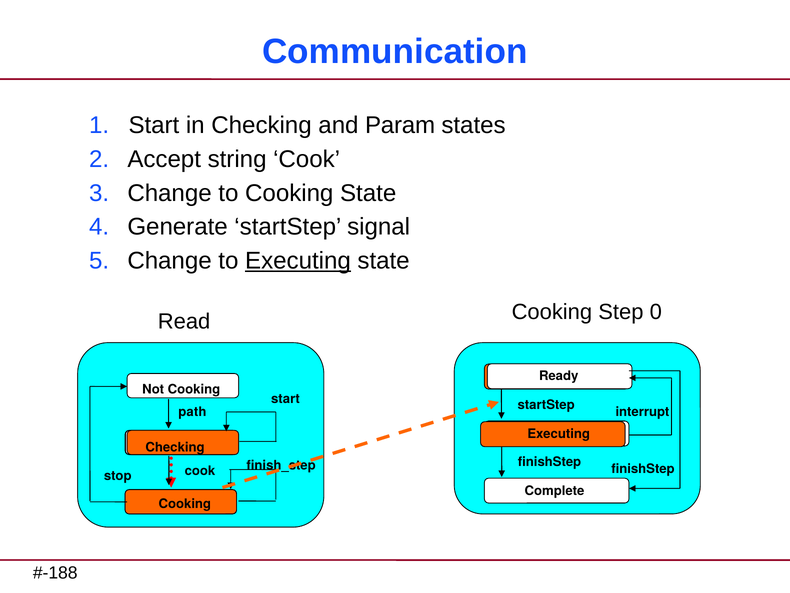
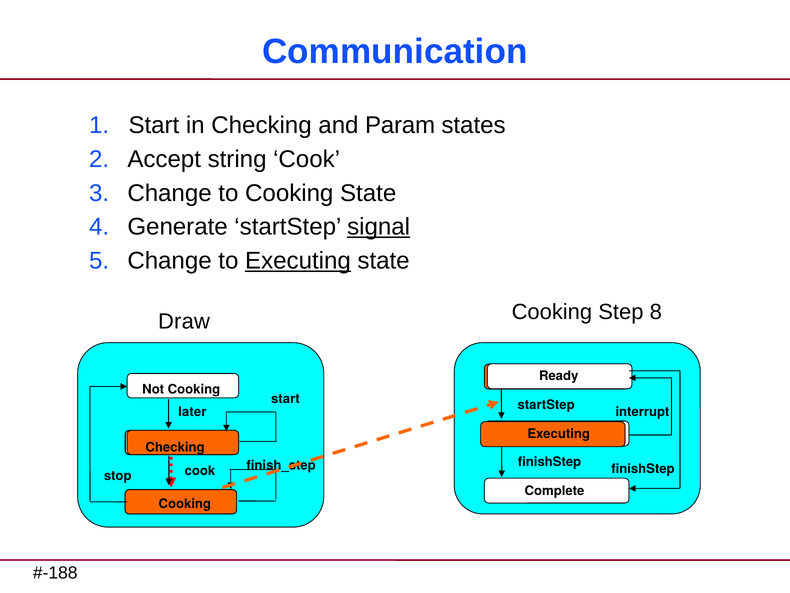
signal underline: none -> present
Read: Read -> Draw
0: 0 -> 8
path: path -> later
